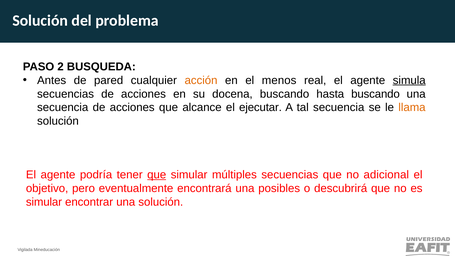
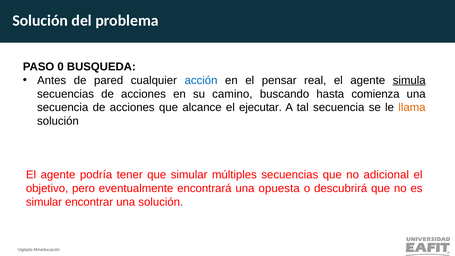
2: 2 -> 0
acción colour: orange -> blue
menos: menos -> pensar
docena: docena -> camino
hasta buscando: buscando -> comienza
que at (157, 175) underline: present -> none
posibles: posibles -> opuesta
